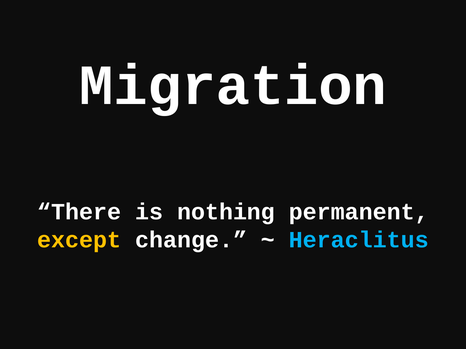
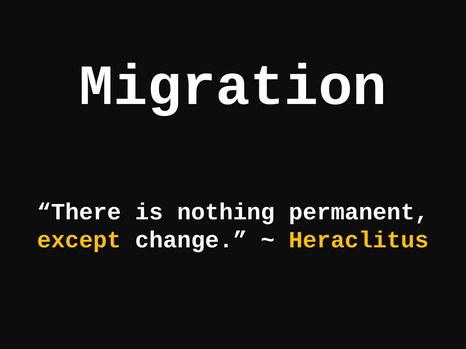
Heraclitus colour: light blue -> yellow
